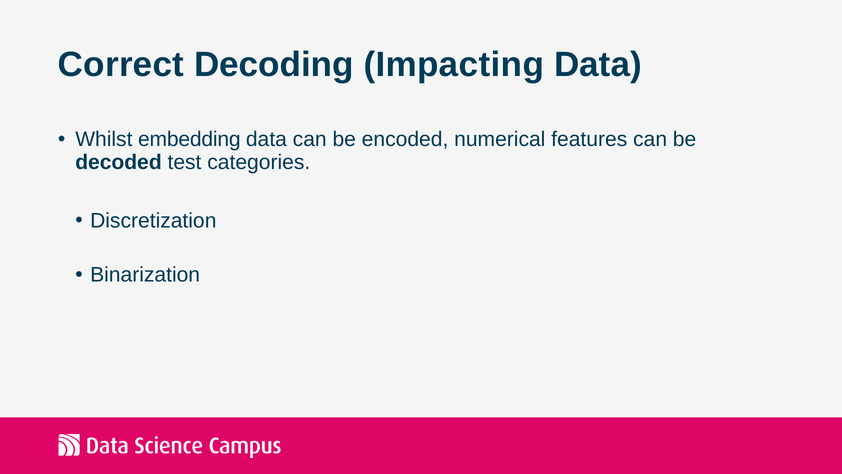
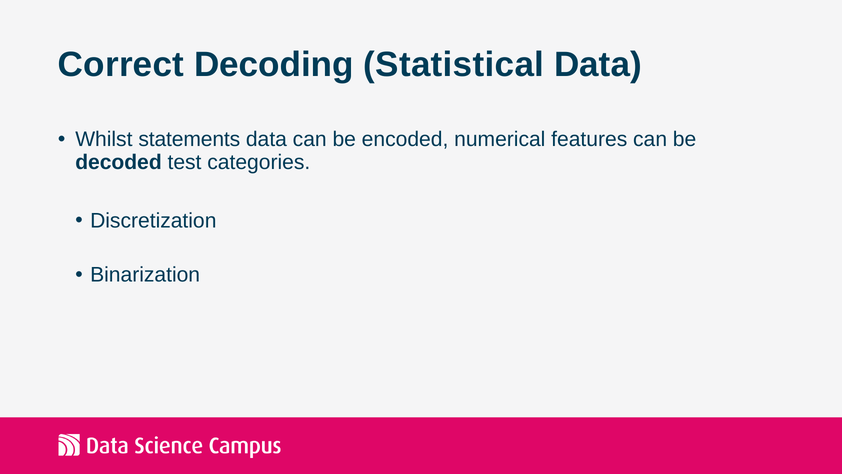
Impacting: Impacting -> Statistical
embedding: embedding -> statements
